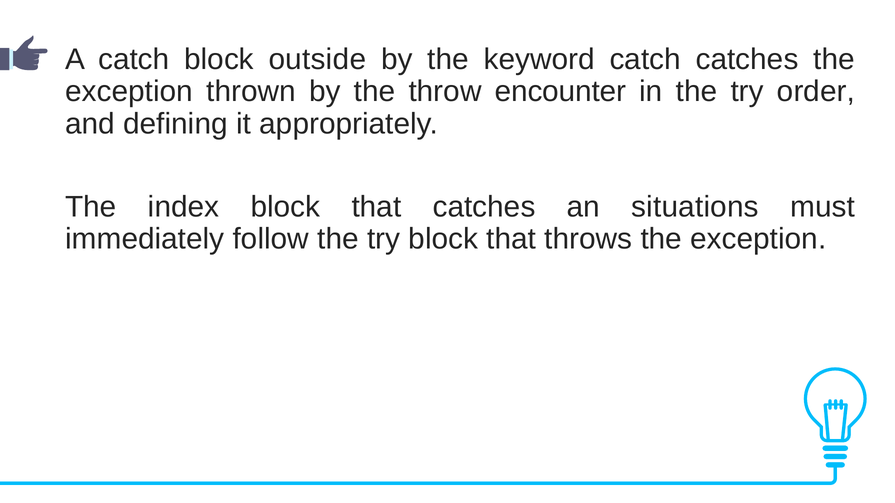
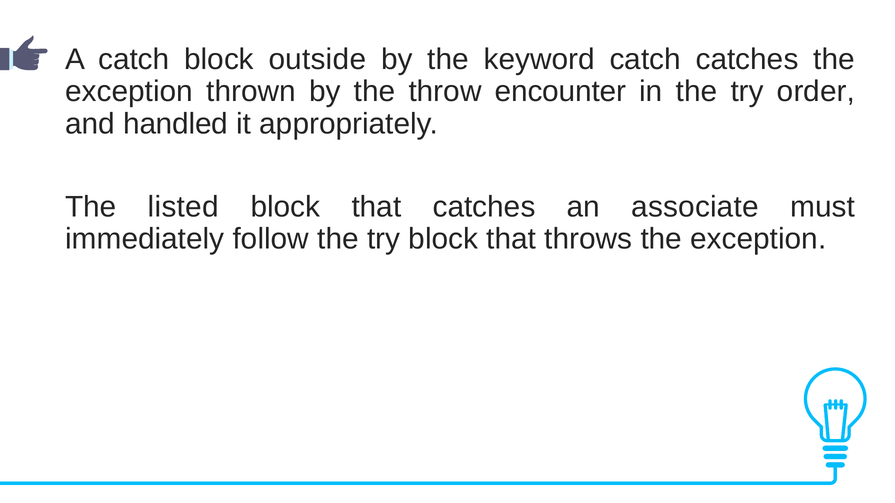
defining: defining -> handled
index: index -> listed
situations: situations -> associate
